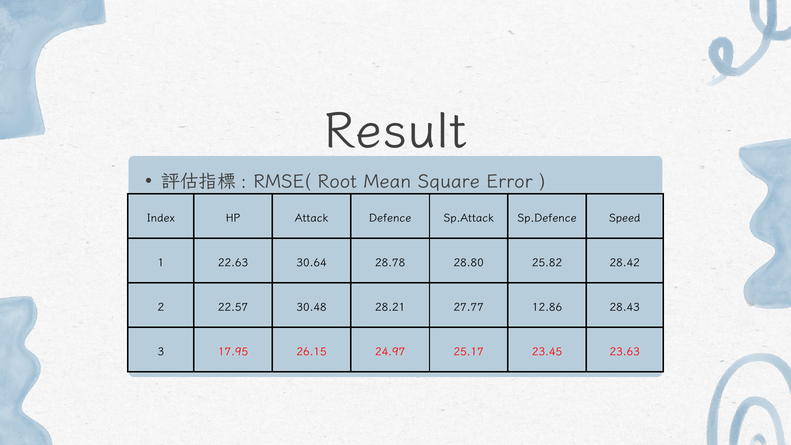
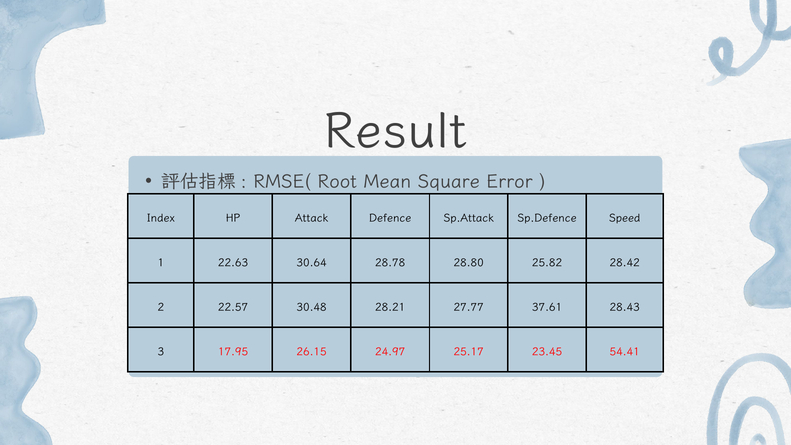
12.86: 12.86 -> 37.61
23.63: 23.63 -> 54.41
